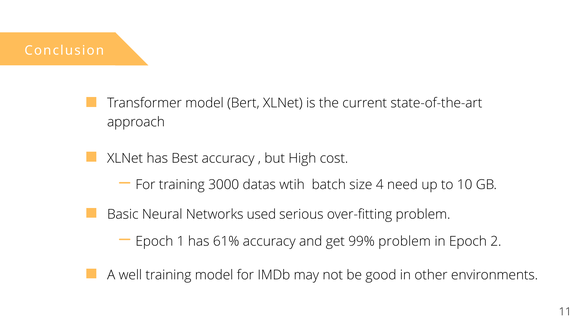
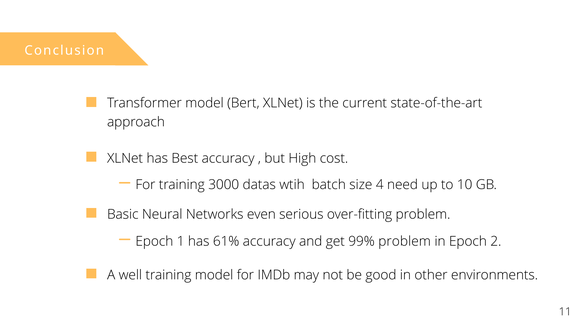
used: used -> even
